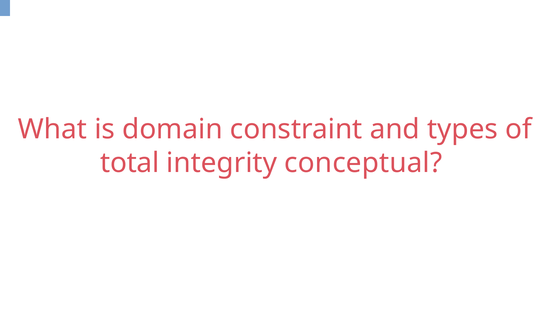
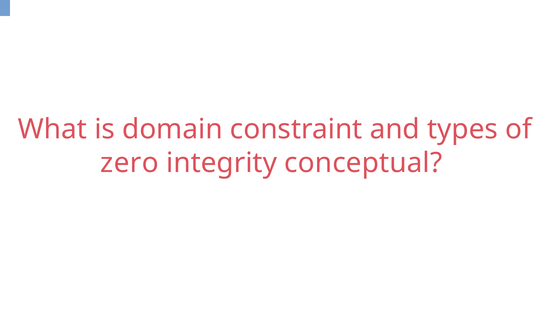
total: total -> zero
